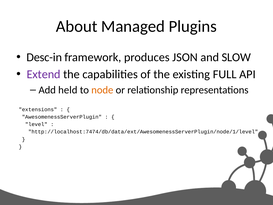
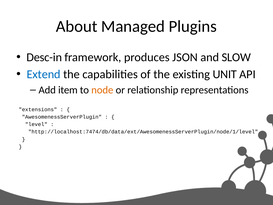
Extend colour: purple -> blue
FULL: FULL -> UNIT
held: held -> item
